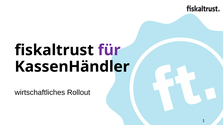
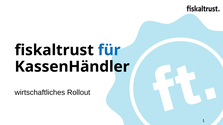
für colour: purple -> blue
